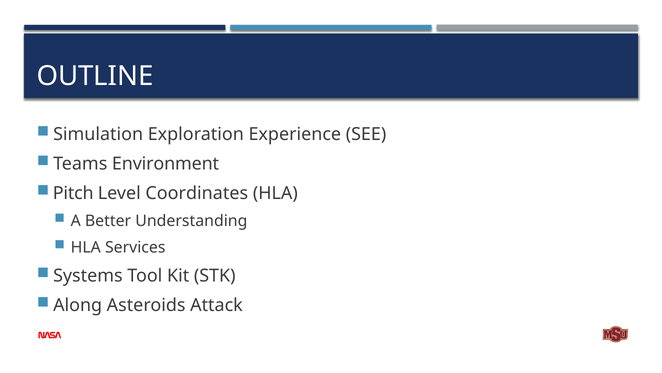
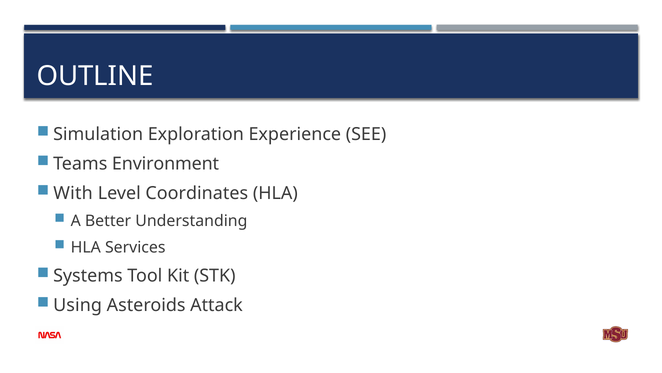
Pitch: Pitch -> With
Along: Along -> Using
